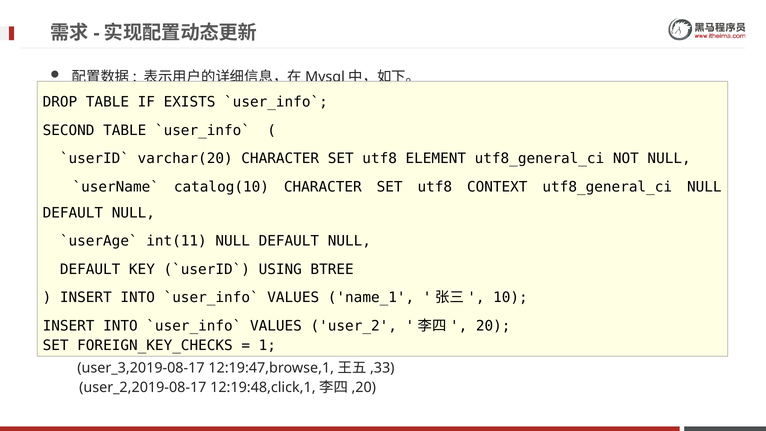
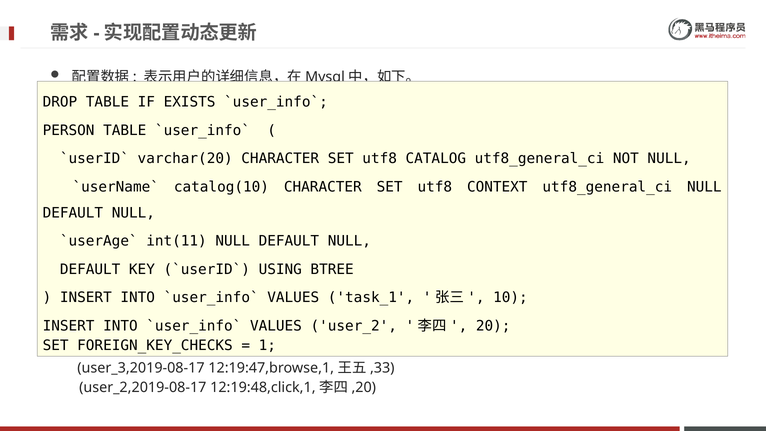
SECOND: SECOND -> PERSON
ELEMENT: ELEMENT -> CATALOG
name_1: name_1 -> task_1
